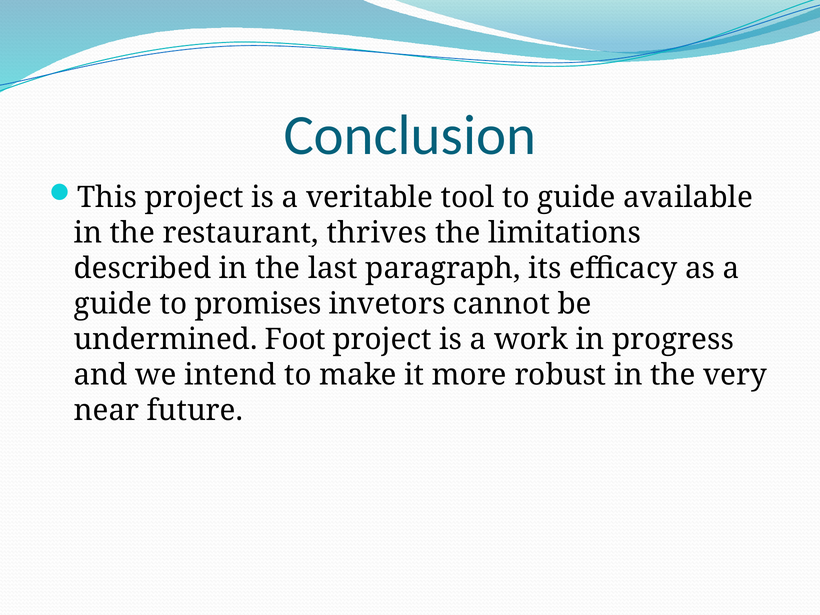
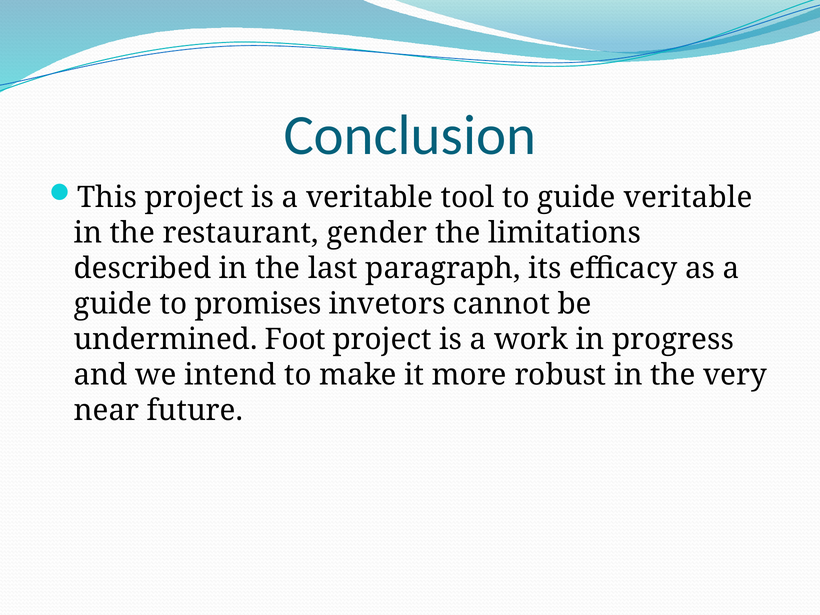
guide available: available -> veritable
thrives: thrives -> gender
